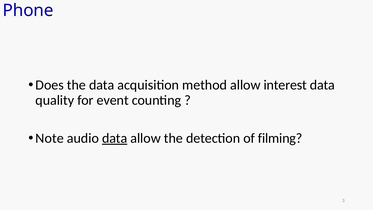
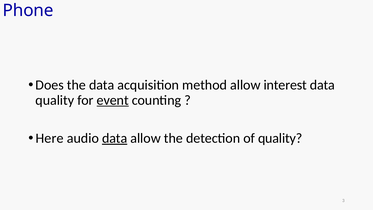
event underline: none -> present
Note: Note -> Here
of filming: filming -> quality
